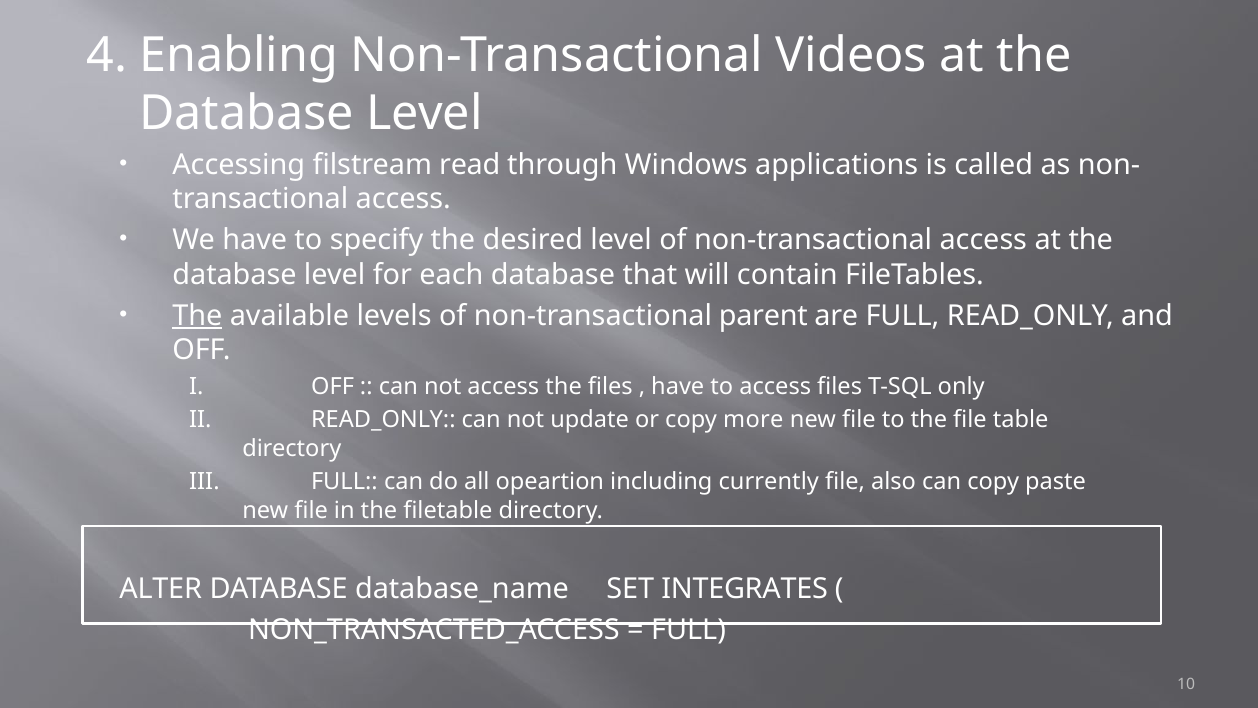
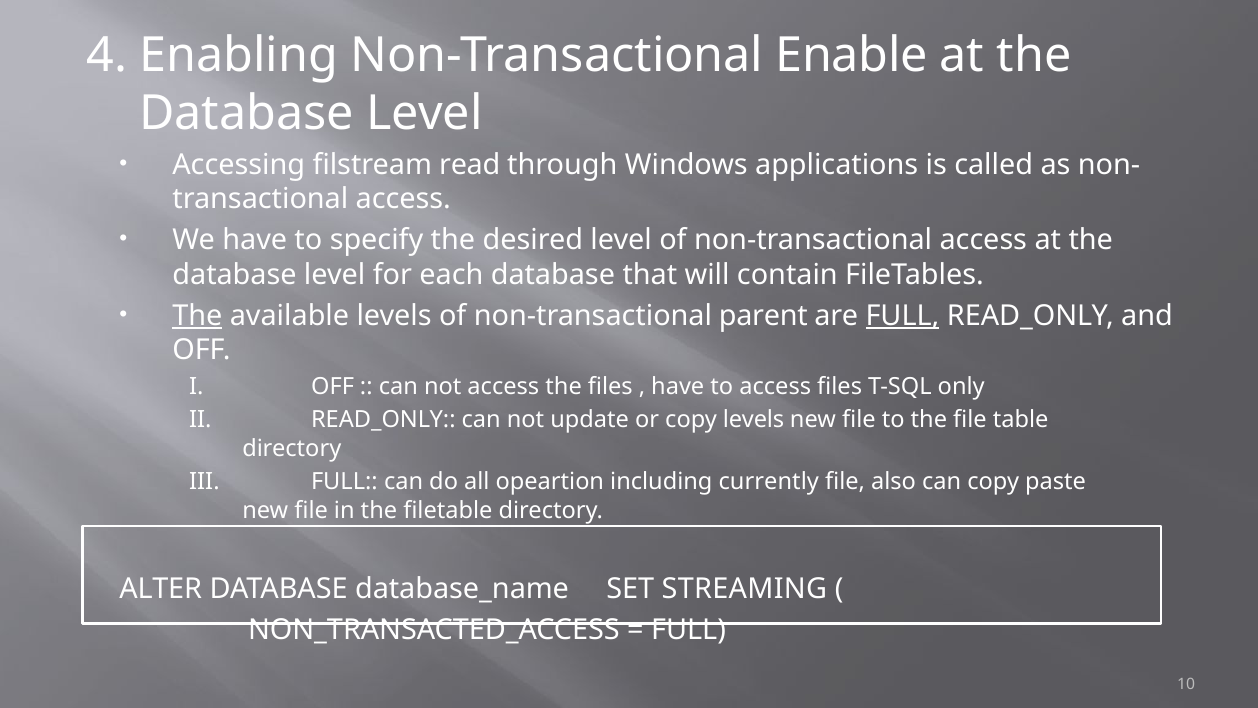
Videos: Videos -> Enable
FULL at (902, 316) underline: none -> present
copy more: more -> levels
INTEGRATES: INTEGRATES -> STREAMING
